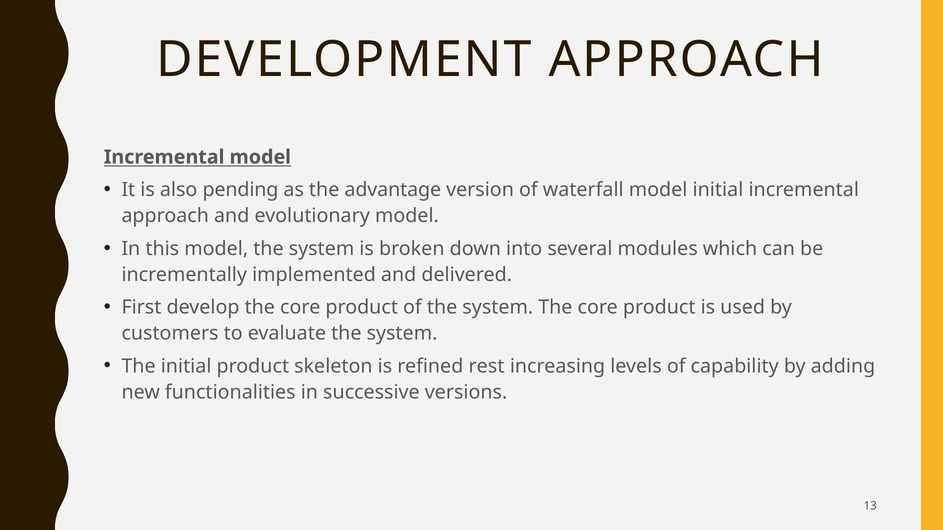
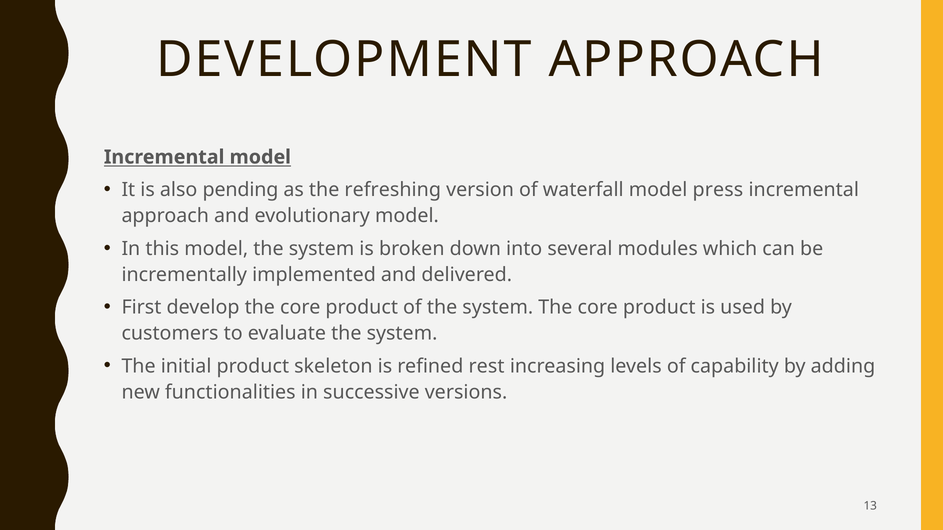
advantage: advantage -> refreshing
model initial: initial -> press
